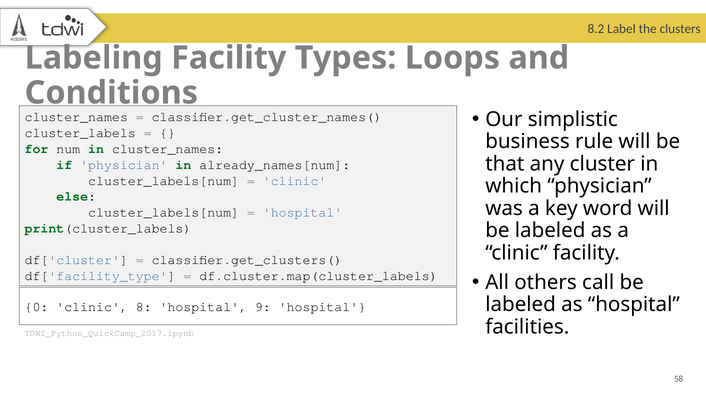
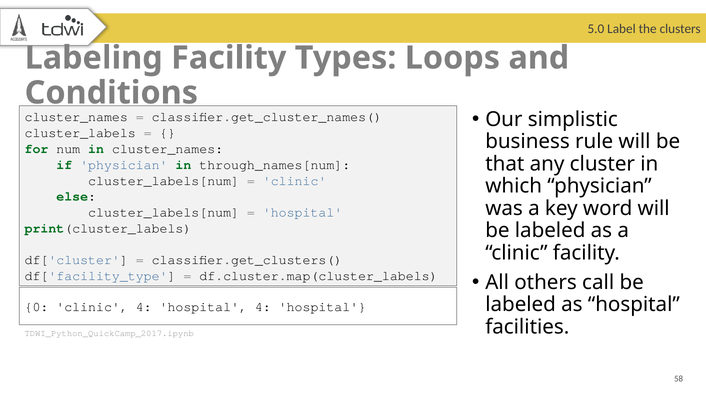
8.2: 8.2 -> 5.0
already_names[num: already_names[num -> through_names[num
clinic 8: 8 -> 4
hospital 9: 9 -> 4
